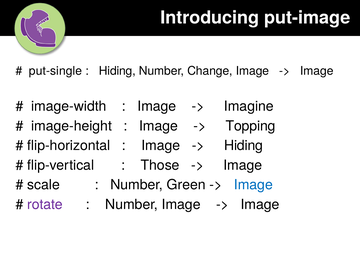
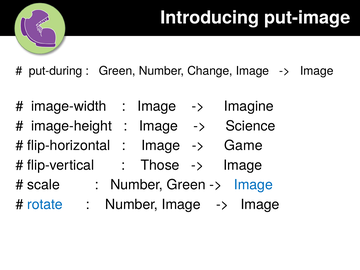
put-single: put-single -> put-during
Hiding at (117, 71): Hiding -> Green
Topping: Topping -> Science
Hiding at (244, 146): Hiding -> Game
rotate colour: purple -> blue
